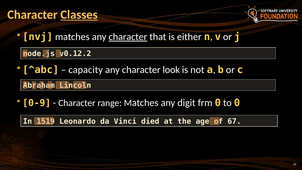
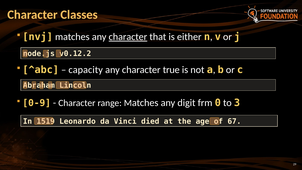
Classes underline: present -> none
look: look -> true
to 0: 0 -> 3
